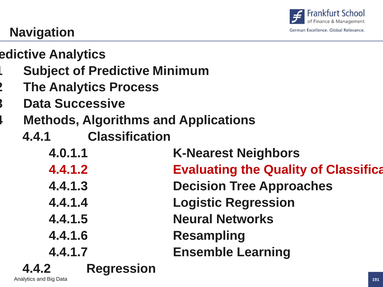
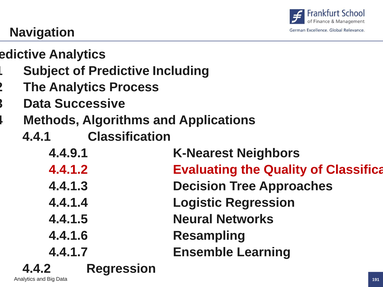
Minimum: Minimum -> Including
4.0.1.1: 4.0.1.1 -> 4.4.9.1
